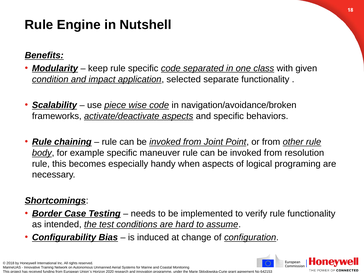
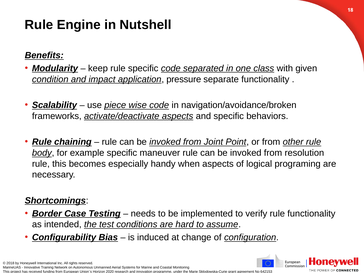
selected: selected -> pressure
